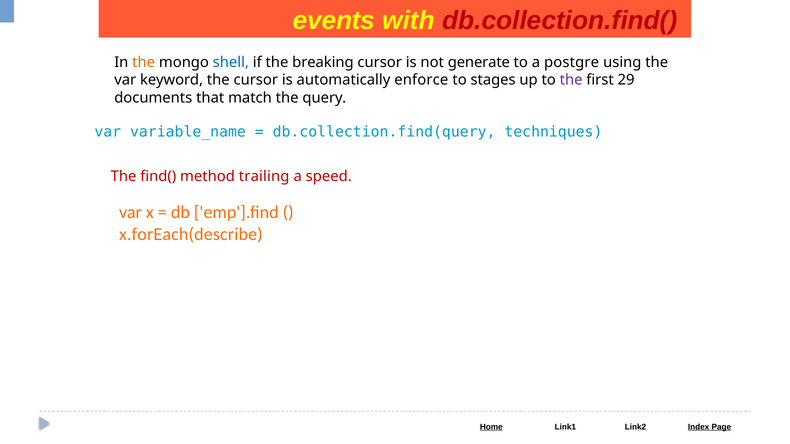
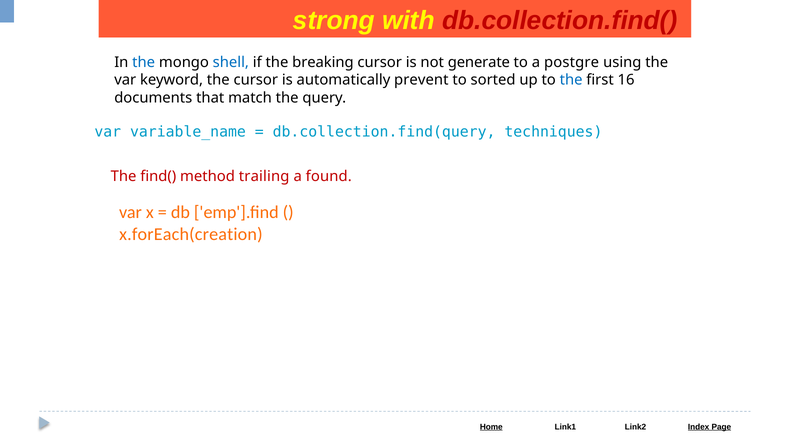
events: events -> strong
the at (144, 62) colour: orange -> blue
enforce: enforce -> prevent
stages: stages -> sorted
the at (571, 80) colour: purple -> blue
29: 29 -> 16
speed: speed -> found
x.forEach(describe: x.forEach(describe -> x.forEach(creation
